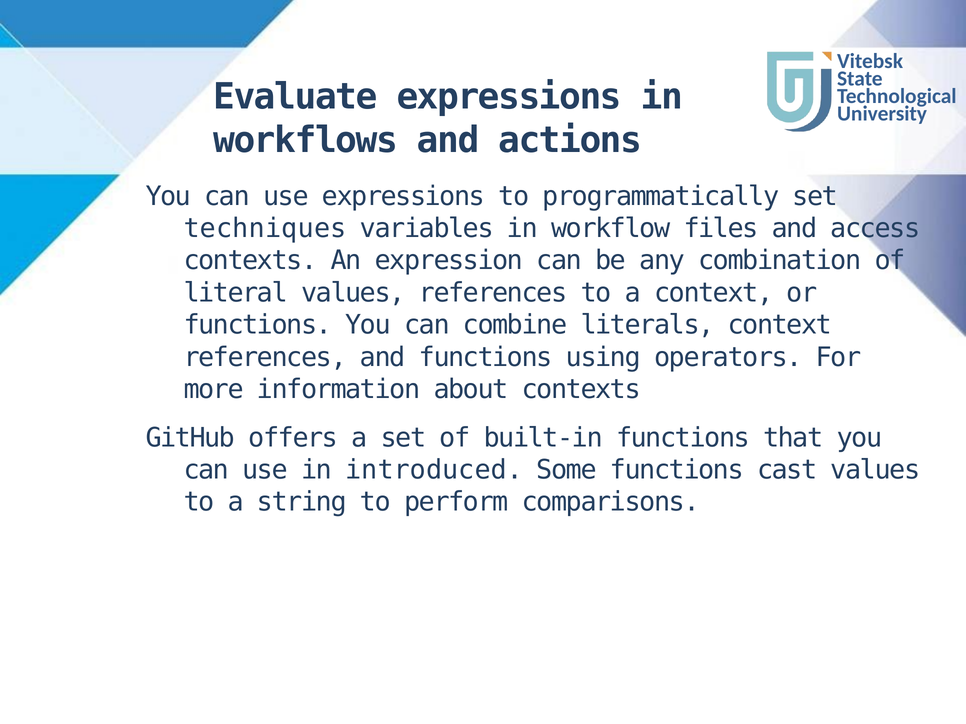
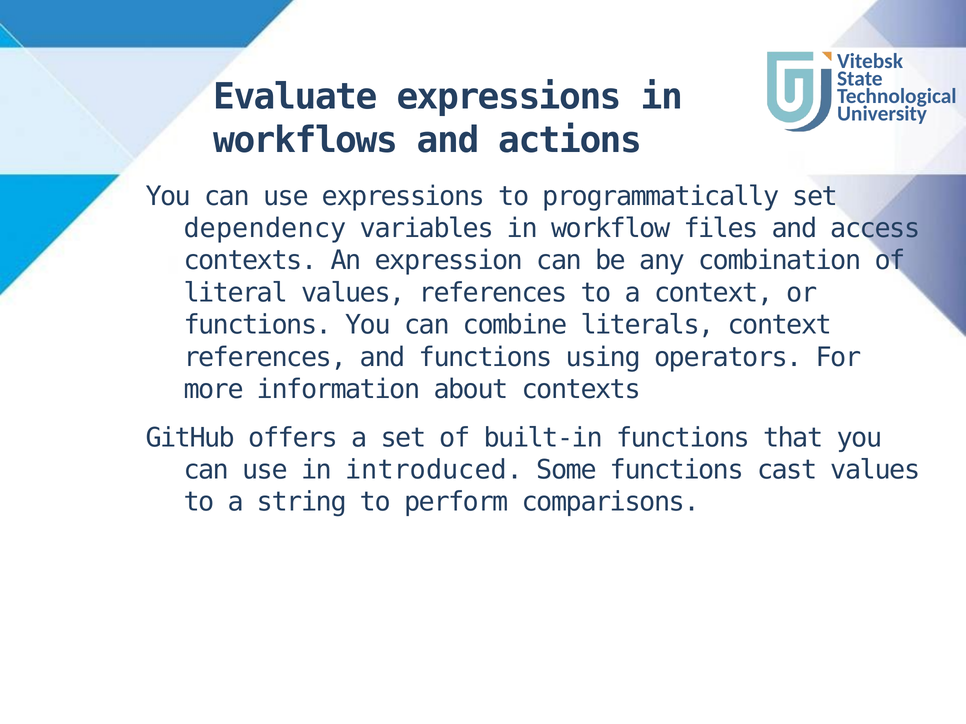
techniques: techniques -> dependency
